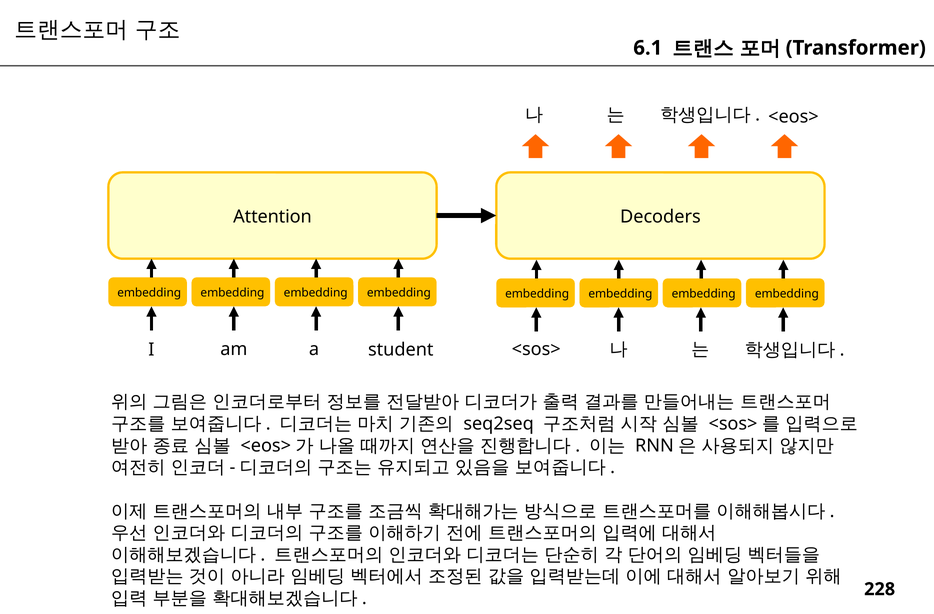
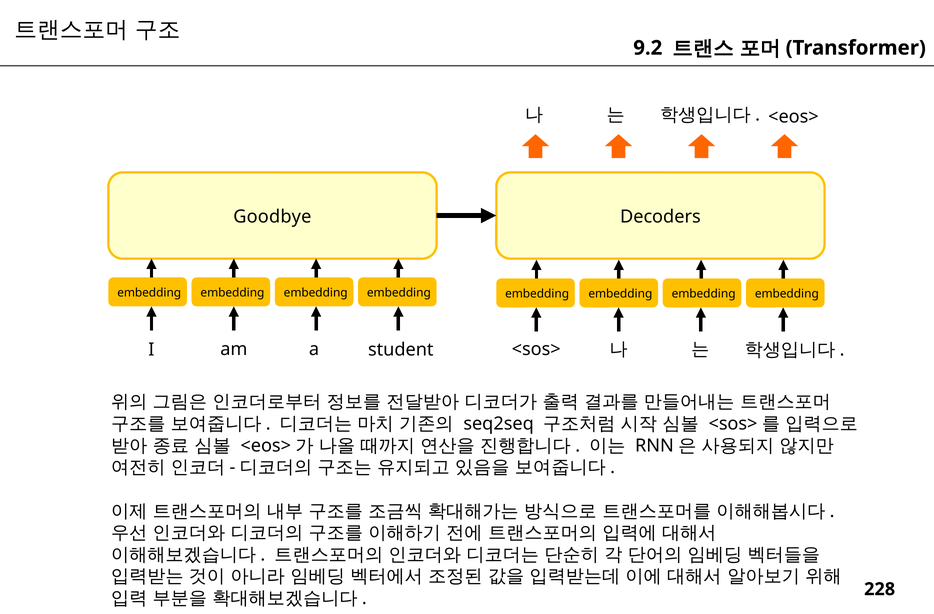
6.1: 6.1 -> 9.2
Attention: Attention -> Goodbye
